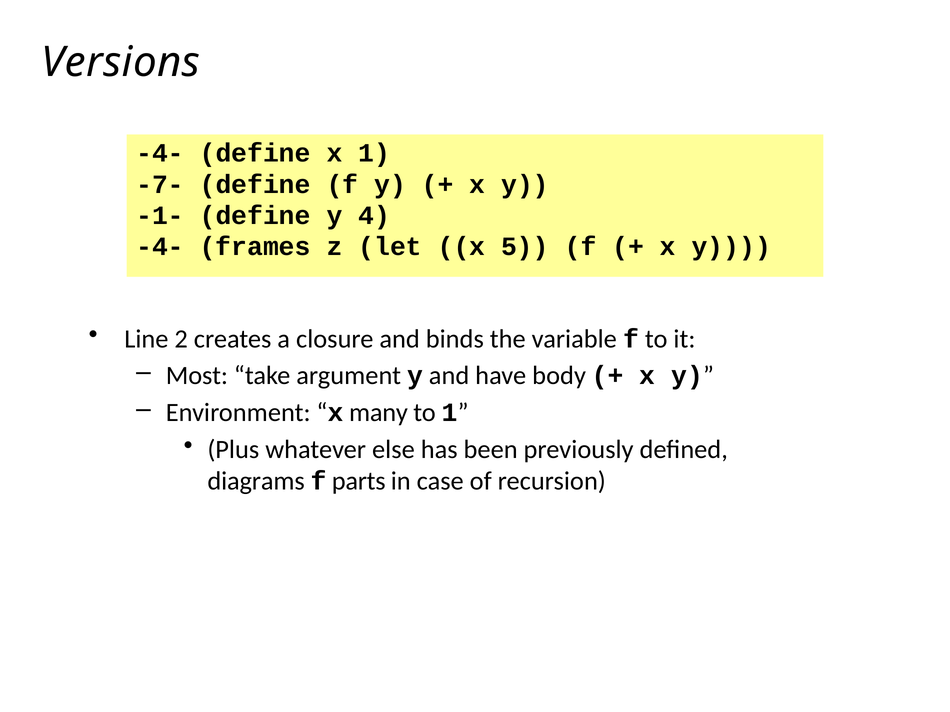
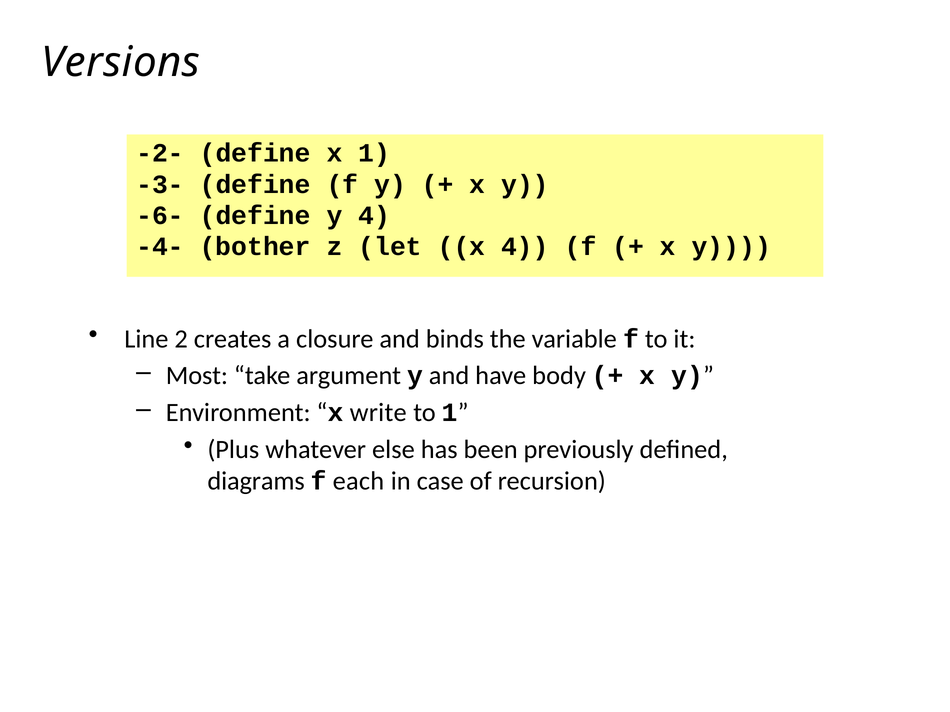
-4- at (160, 153): -4- -> -2-
-7-: -7- -> -3-
-1-: -1- -> -6-
frames: frames -> bother
x 5: 5 -> 4
many: many -> write
parts: parts -> each
